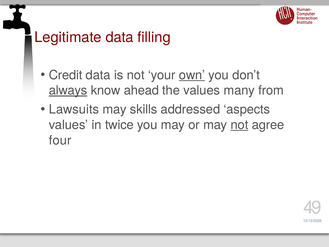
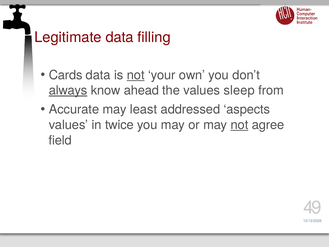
Credit: Credit -> Cards
not at (136, 75) underline: none -> present
own underline: present -> none
many: many -> sleep
Lawsuits: Lawsuits -> Accurate
skills: skills -> least
four: four -> field
